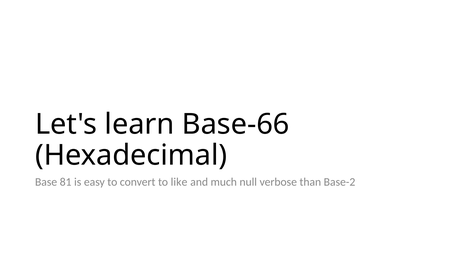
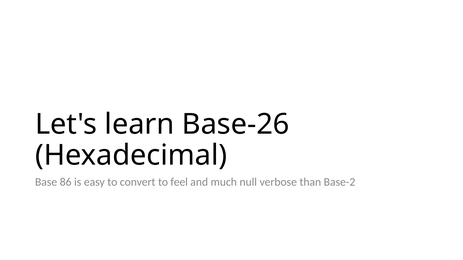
Base-66: Base-66 -> Base-26
81: 81 -> 86
like: like -> feel
